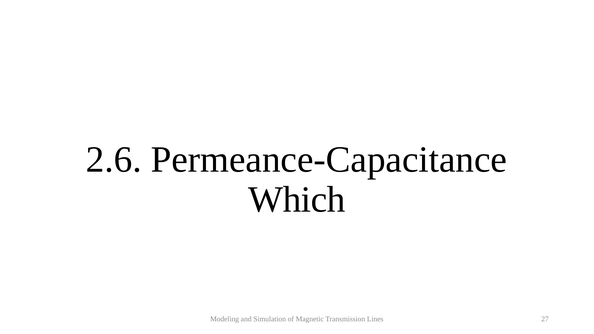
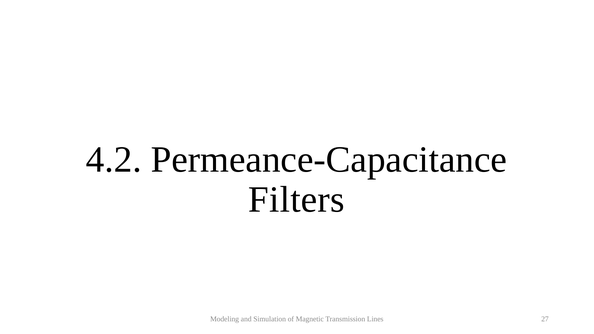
2.6: 2.6 -> 4.2
Which: Which -> Filters
